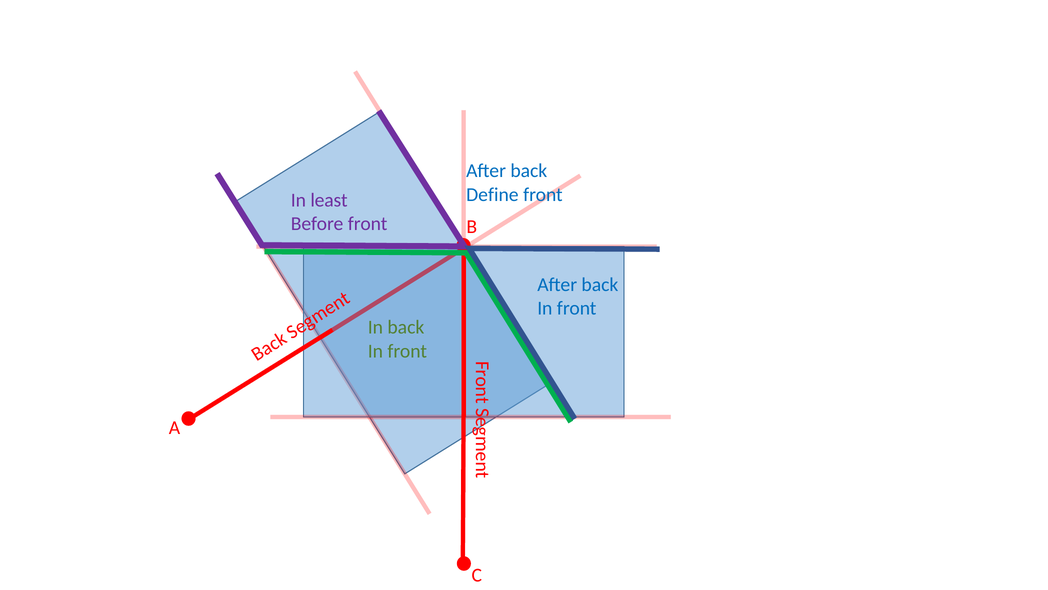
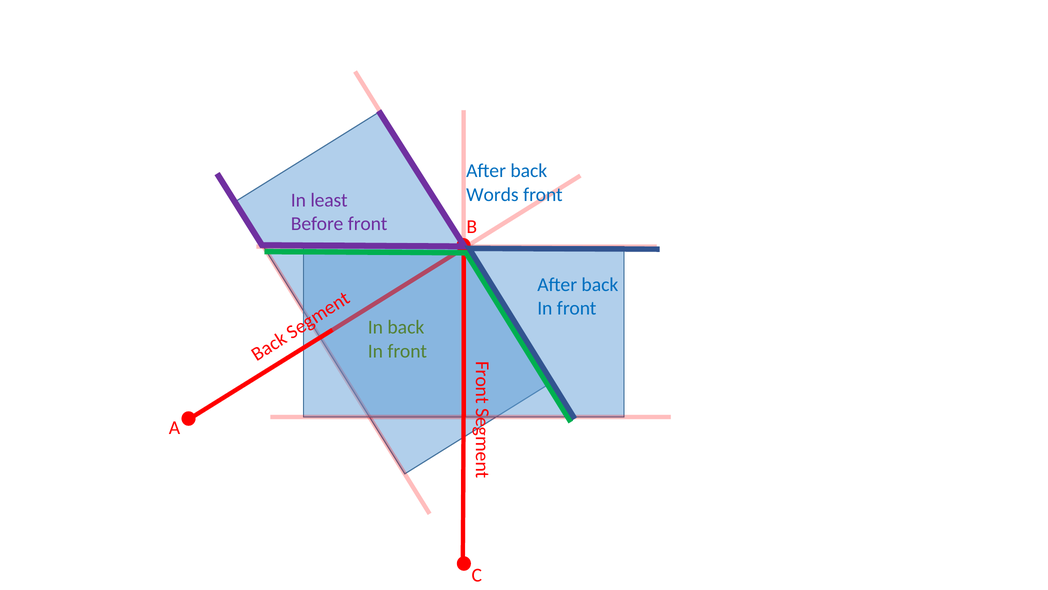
Define: Define -> Words
